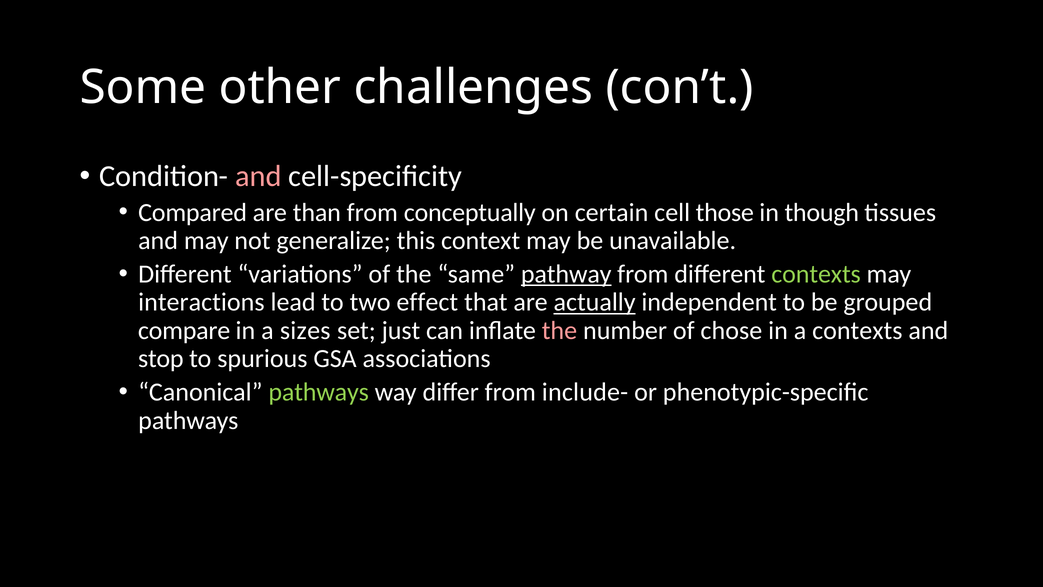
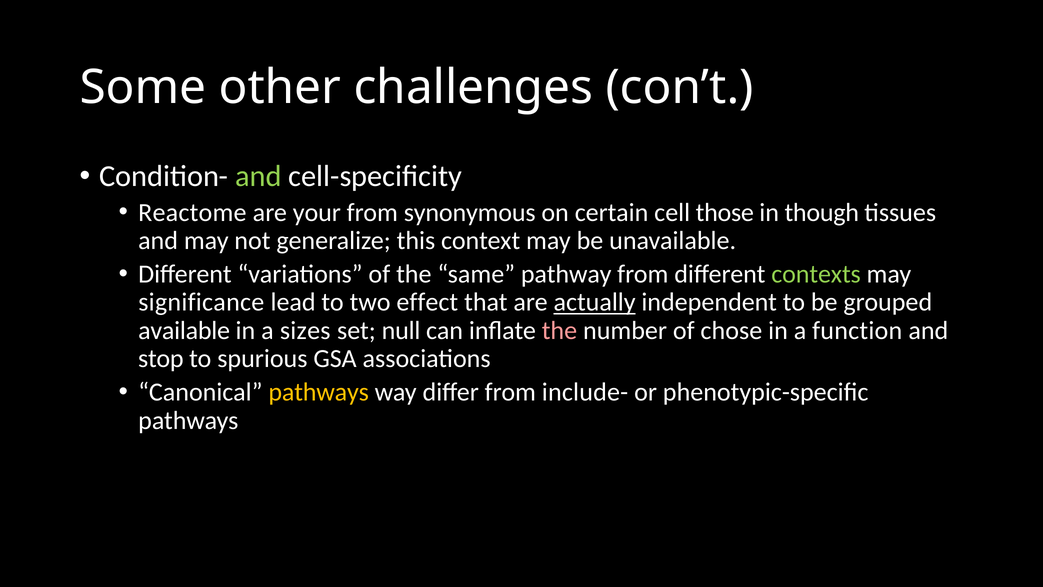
and at (258, 176) colour: pink -> light green
Compared: Compared -> Reactome
than: than -> your
conceptually: conceptually -> synonymous
pathway underline: present -> none
interactions: interactions -> significance
compare: compare -> available
just: just -> null
a contexts: contexts -> function
pathways at (319, 392) colour: light green -> yellow
